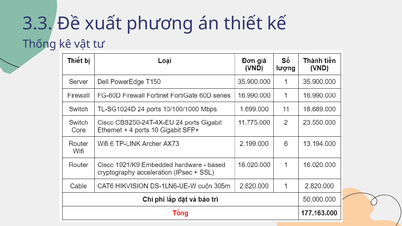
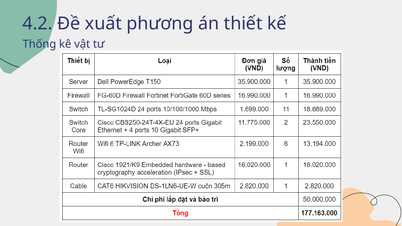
3.3: 3.3 -> 4.2
